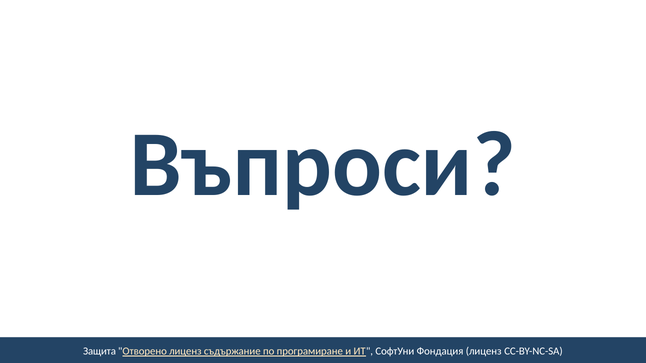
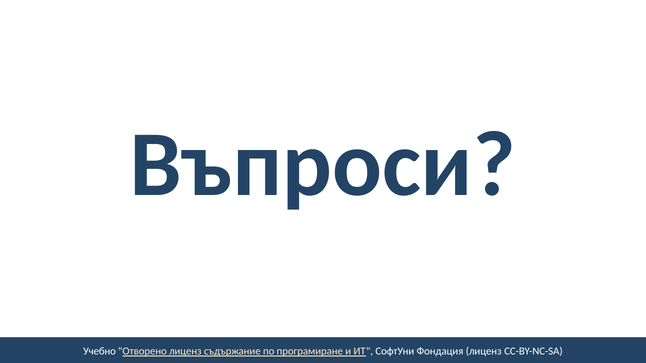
Защита: Защита -> Учебно
